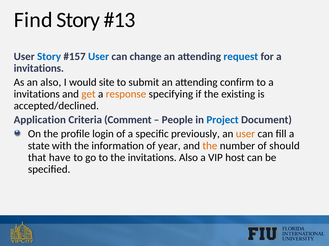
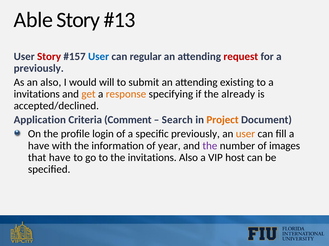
Find: Find -> Able
Story at (49, 57) colour: blue -> red
change: change -> regular
request colour: blue -> red
invitations at (39, 68): invitations -> previously
site: site -> will
confirm: confirm -> existing
existing: existing -> already
People: People -> Search
Project colour: blue -> orange
state at (39, 146): state -> have
the at (210, 146) colour: orange -> purple
should: should -> images
